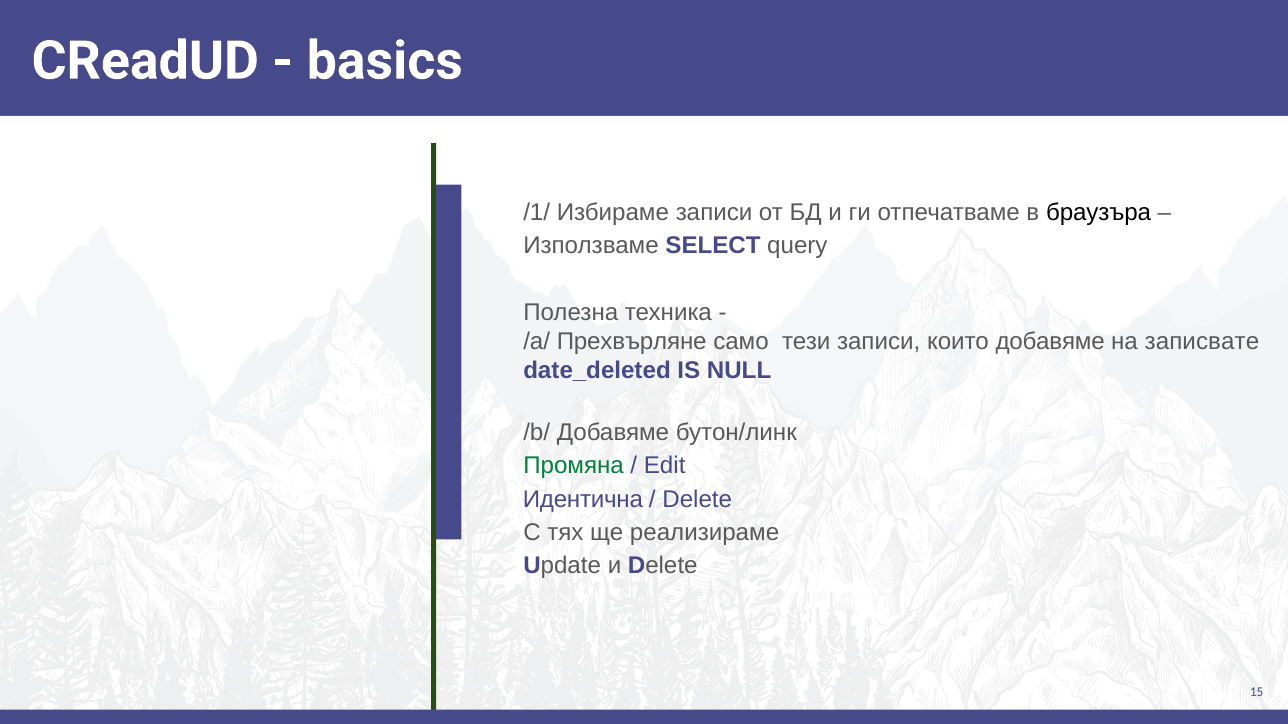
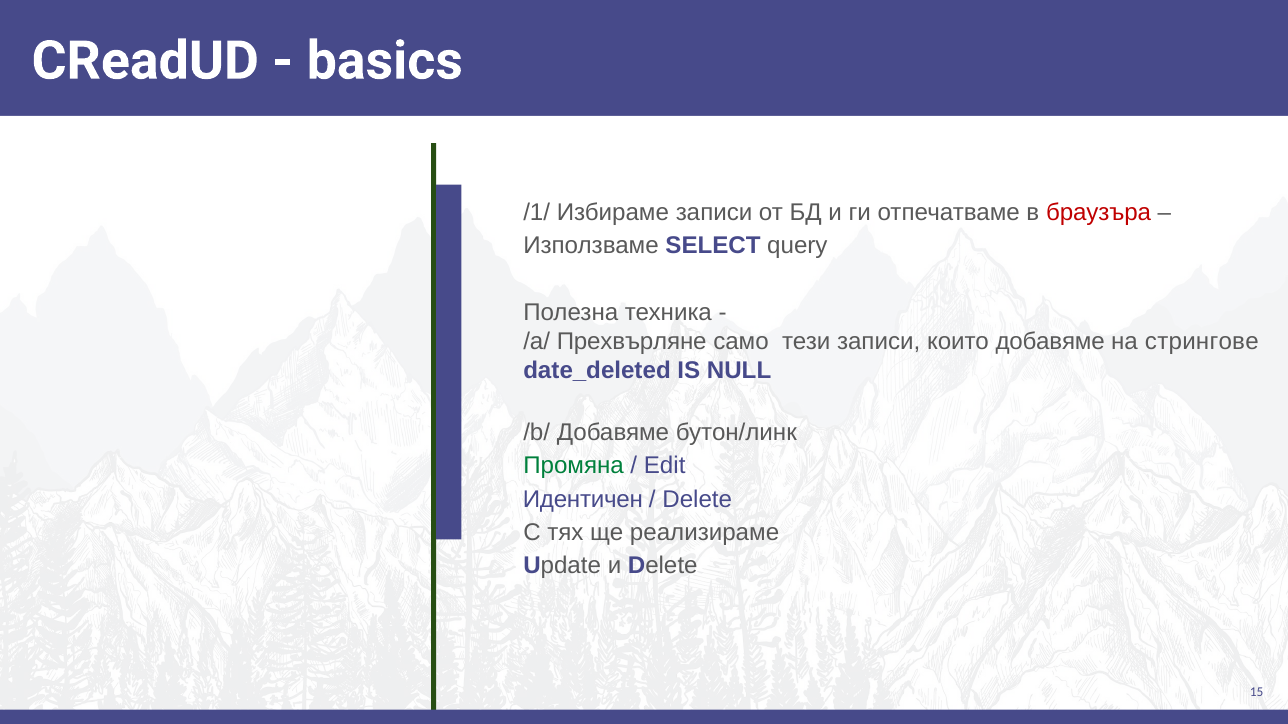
браузъра colour: black -> red
записвате: записвате -> стрингове
Идентична: Идентична -> Идентичен
